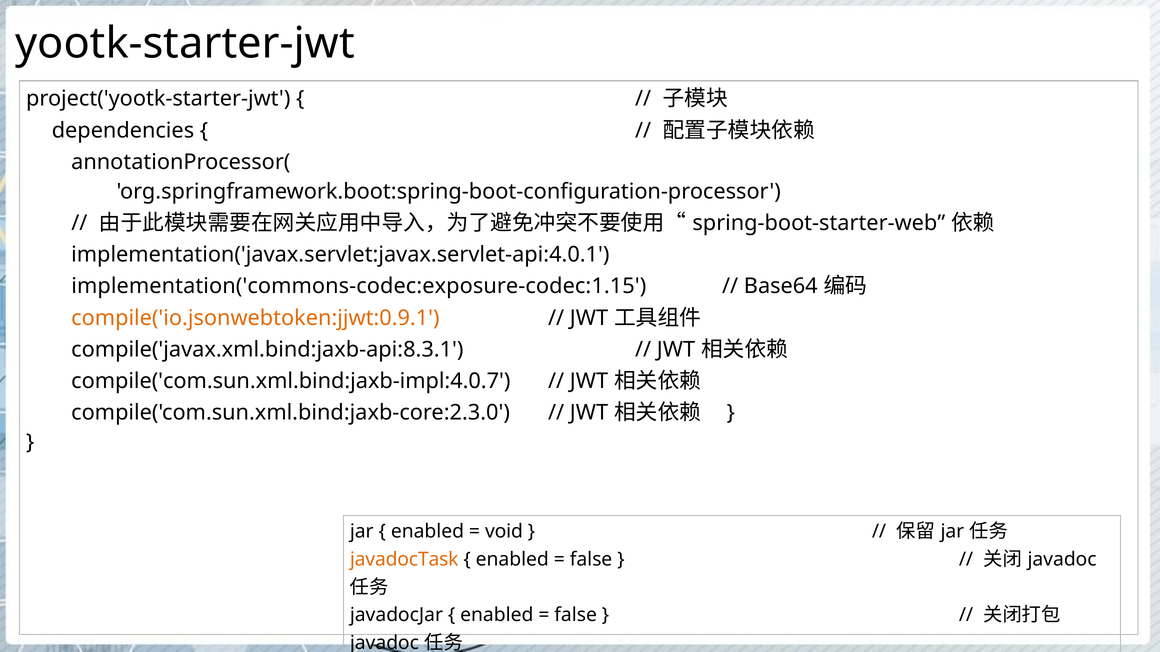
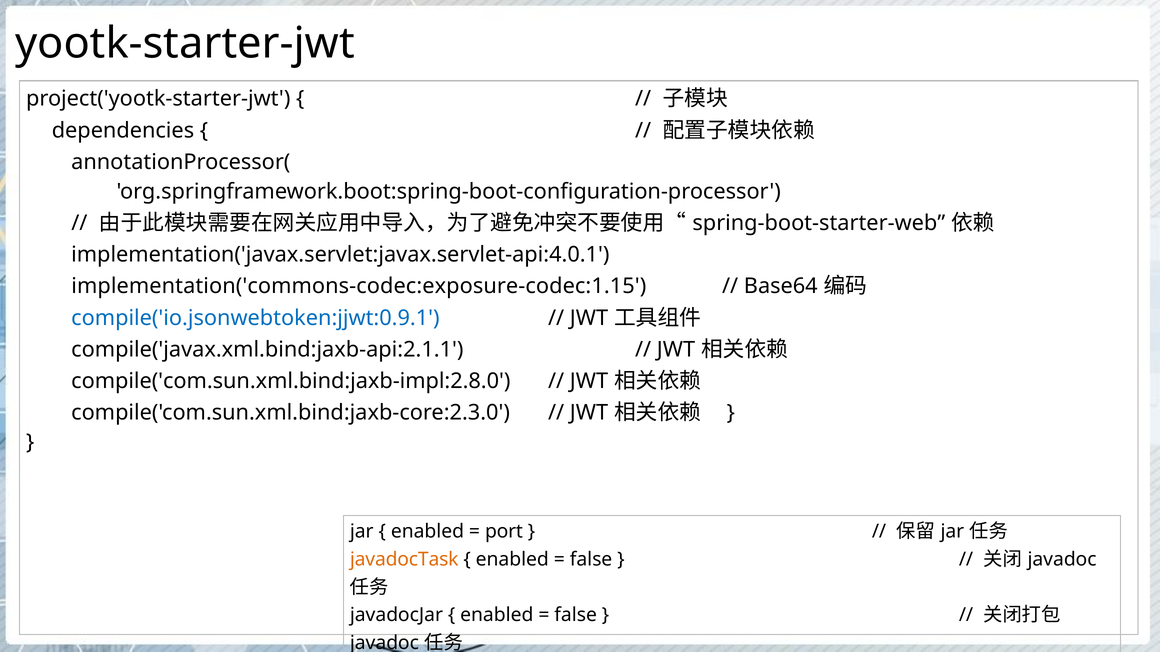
compile('io.jsonwebtoken:jjwt:0.9.1 colour: orange -> blue
compile('javax.xml.bind:jaxb-api:8.3.1: compile('javax.xml.bind:jaxb-api:8.3.1 -> compile('javax.xml.bind:jaxb-api:2.1.1
compile('com.sun.xml.bind:jaxb-impl:4.0.7: compile('com.sun.xml.bind:jaxb-impl:4.0.7 -> compile('com.sun.xml.bind:jaxb-impl:2.8.0
void: void -> port
